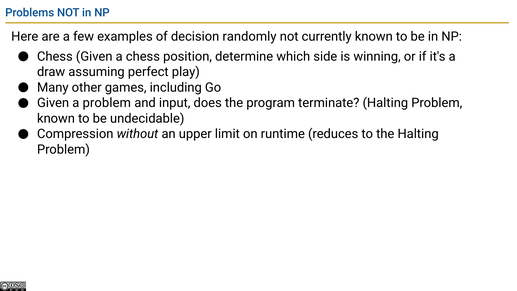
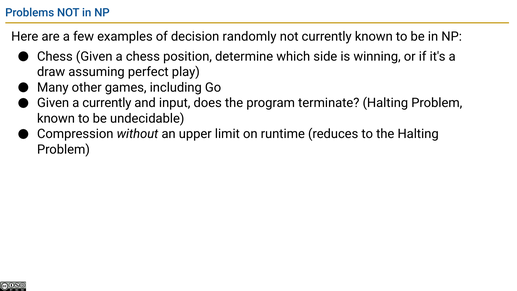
a problem: problem -> currently
